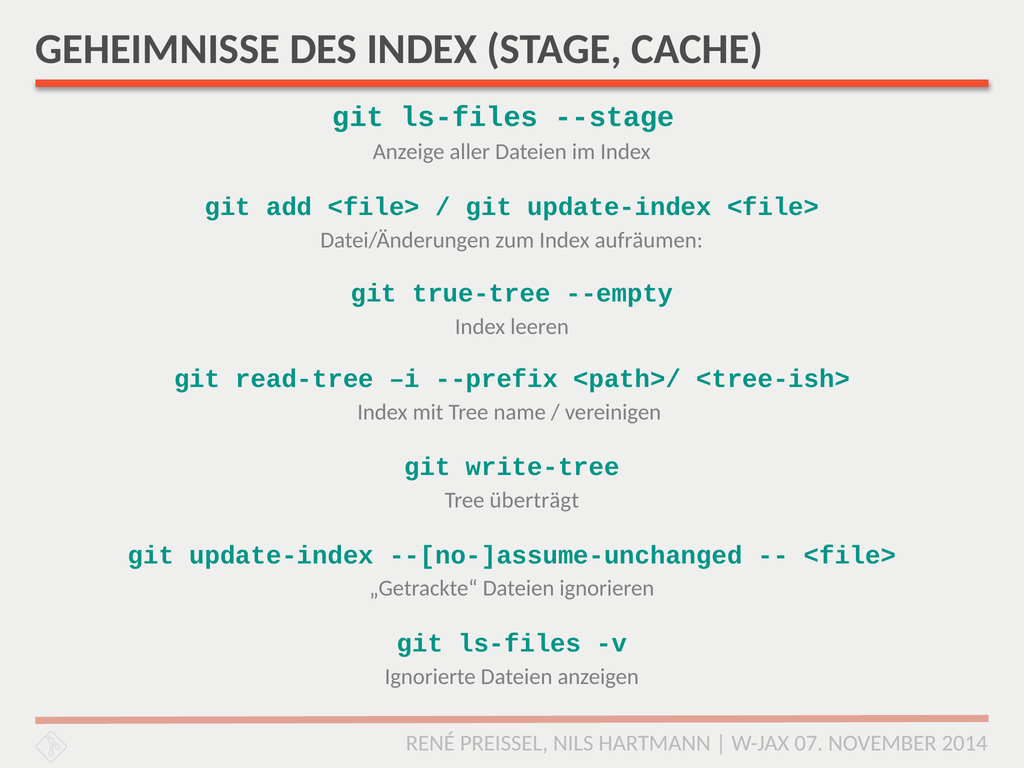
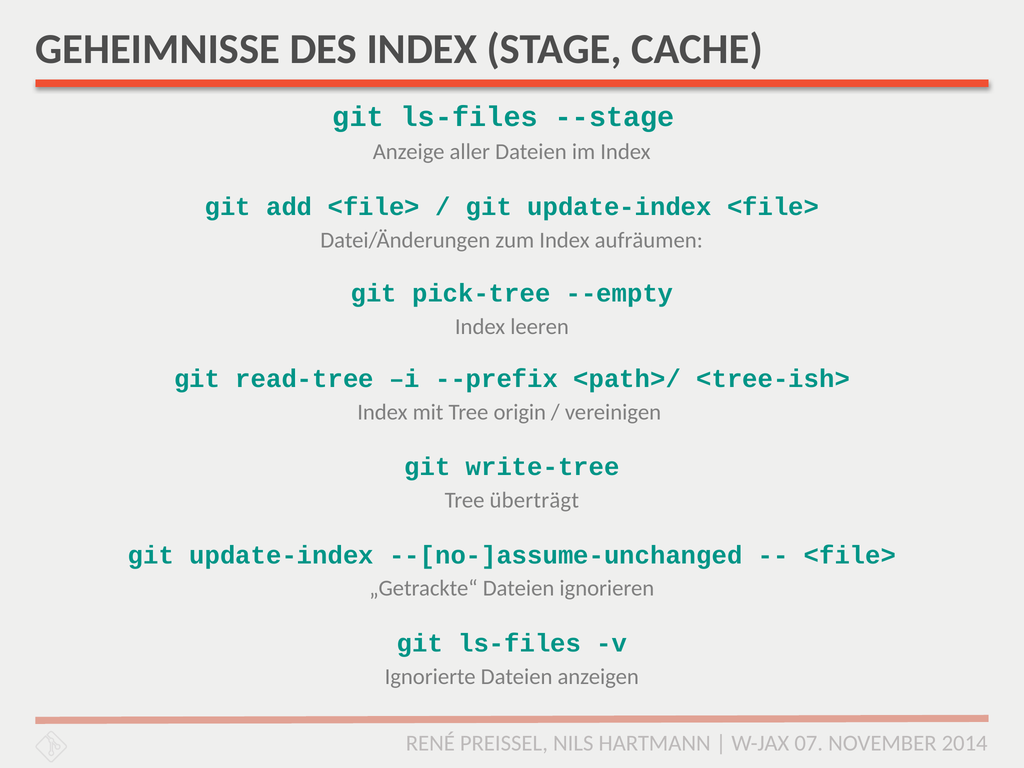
true-tree: true-tree -> pick-tree
name: name -> origin
